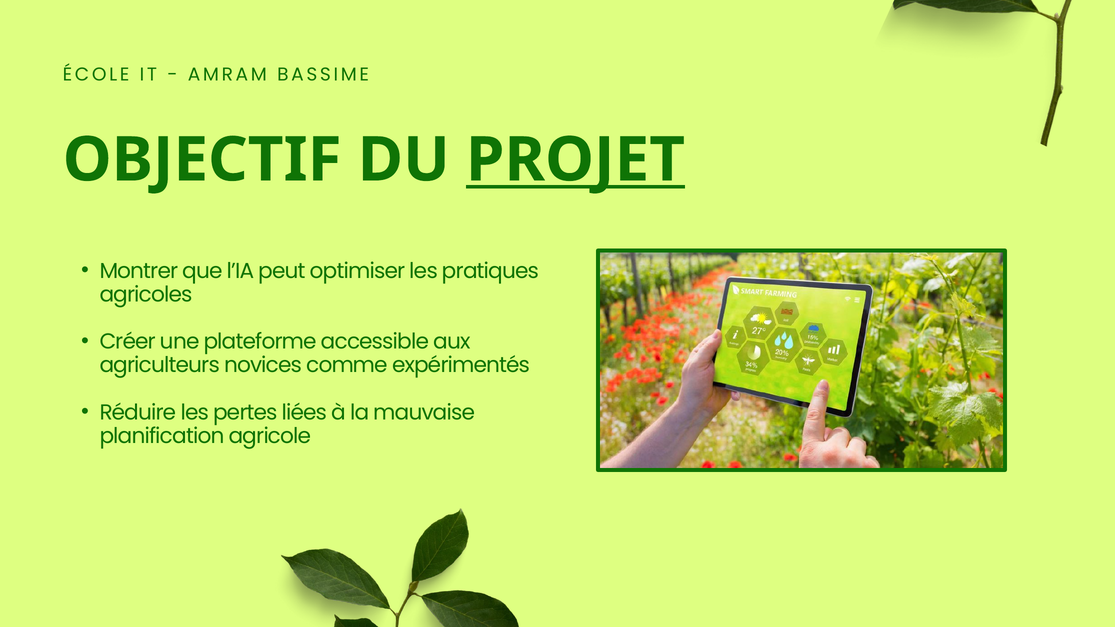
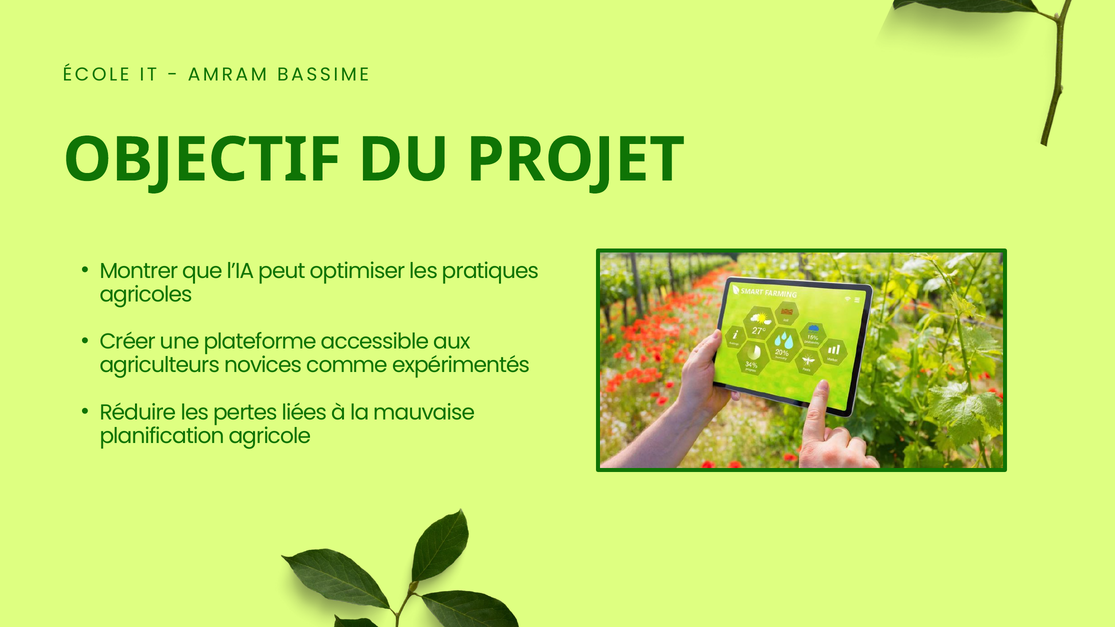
PROJET underline: present -> none
